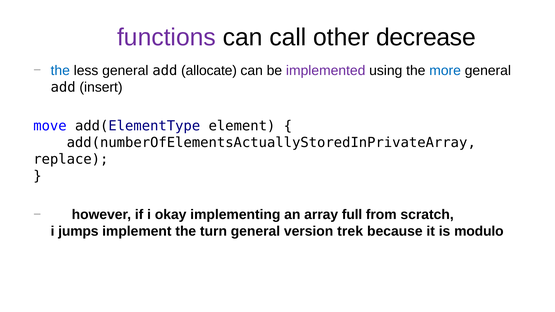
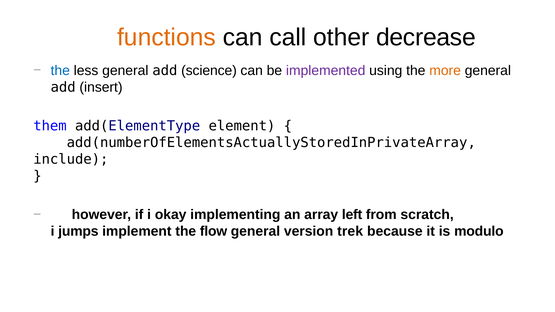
functions colour: purple -> orange
allocate: allocate -> science
more colour: blue -> orange
move: move -> them
replace: replace -> include
full: full -> left
turn: turn -> flow
